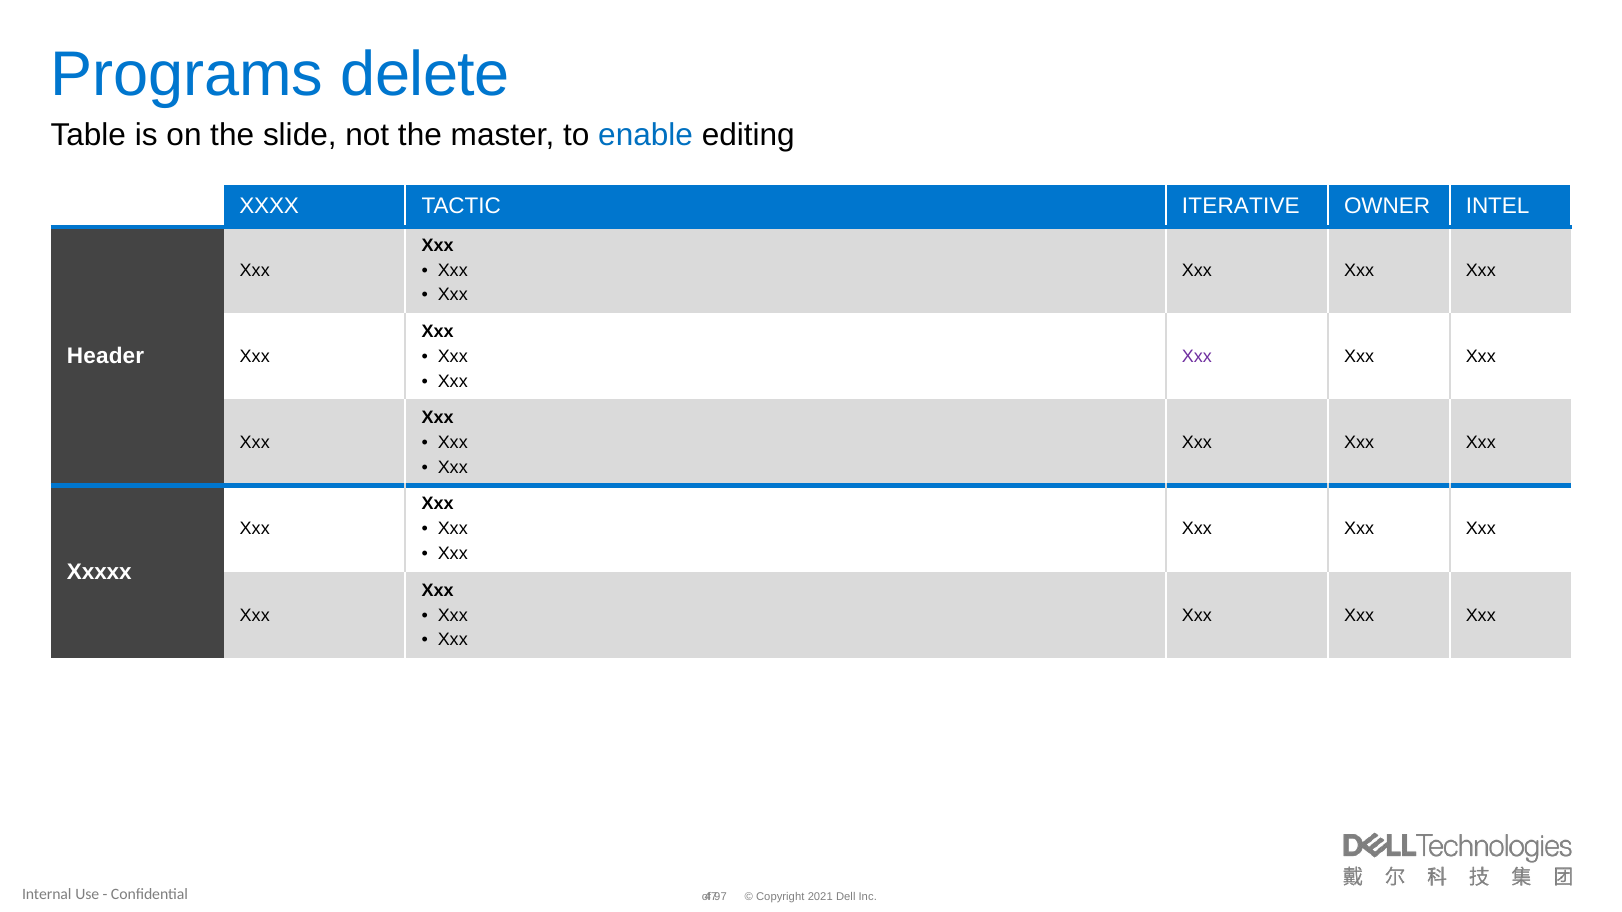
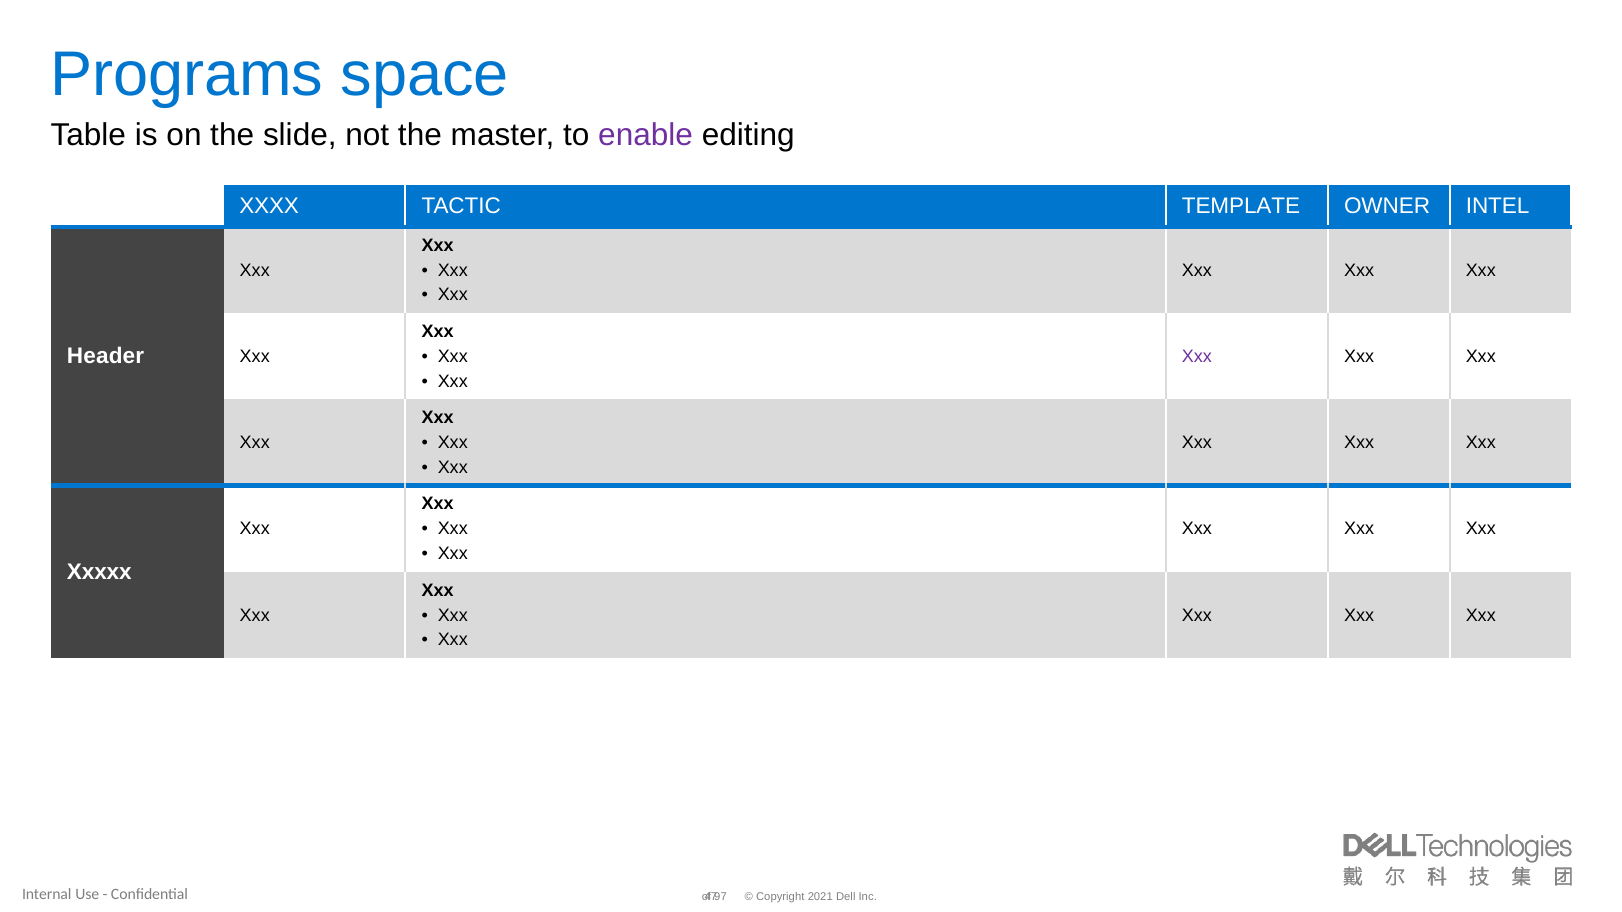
delete: delete -> space
enable colour: blue -> purple
ITERATIVE: ITERATIVE -> TEMPLATE
